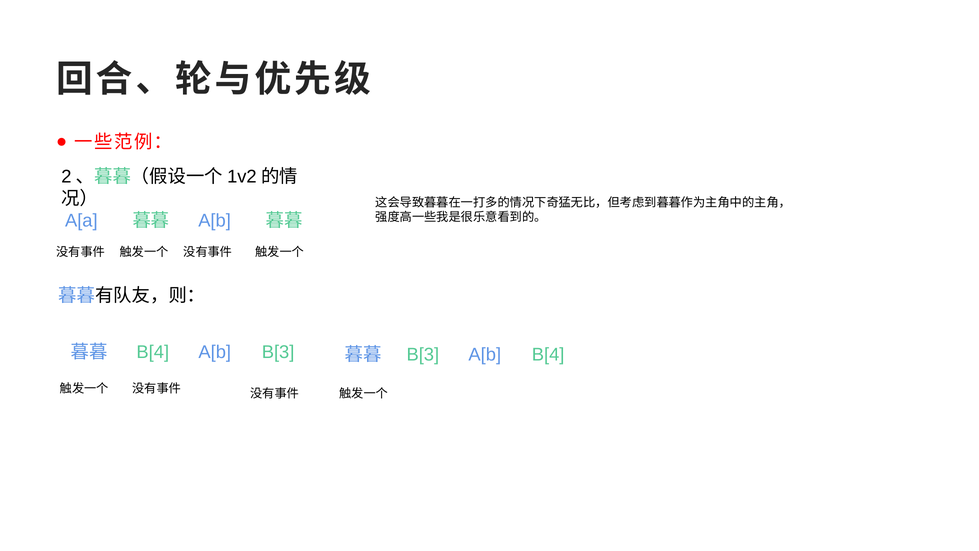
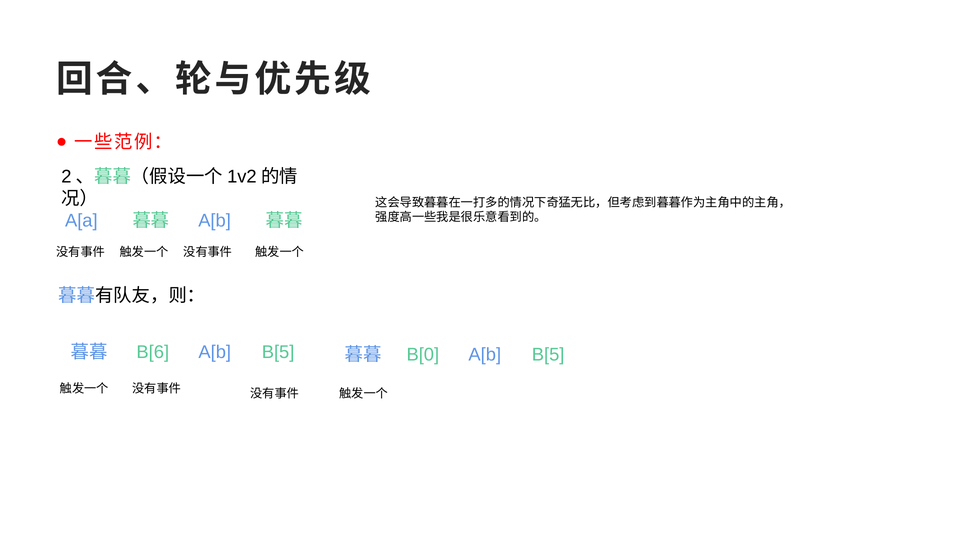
B[4 at (153, 352): B[4 -> B[6
B[3 at (278, 352): B[3 -> B[5
B[3 at (423, 354): B[3 -> B[0
B[4 at (548, 354): B[4 -> B[5
